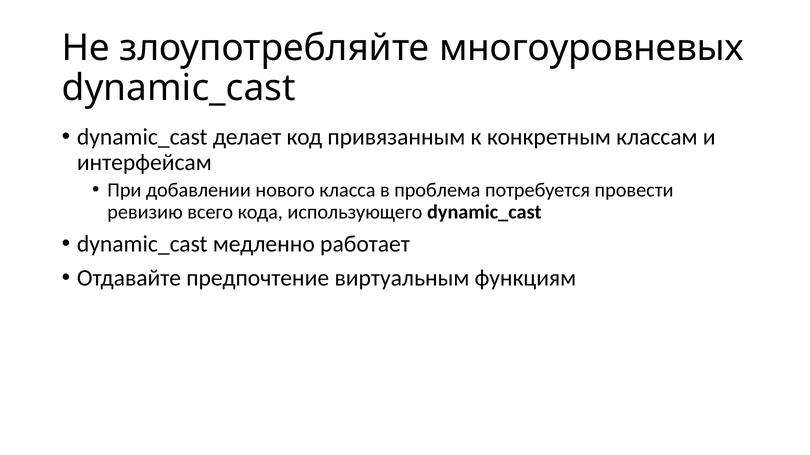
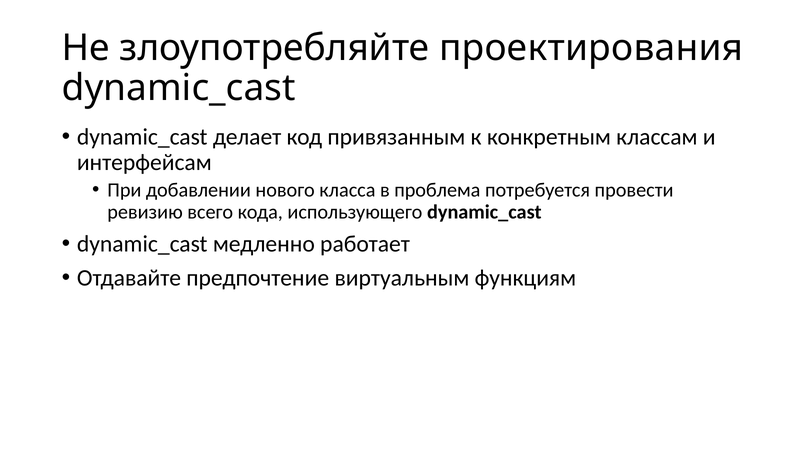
многоуровневых: многоуровневых -> проектирования
